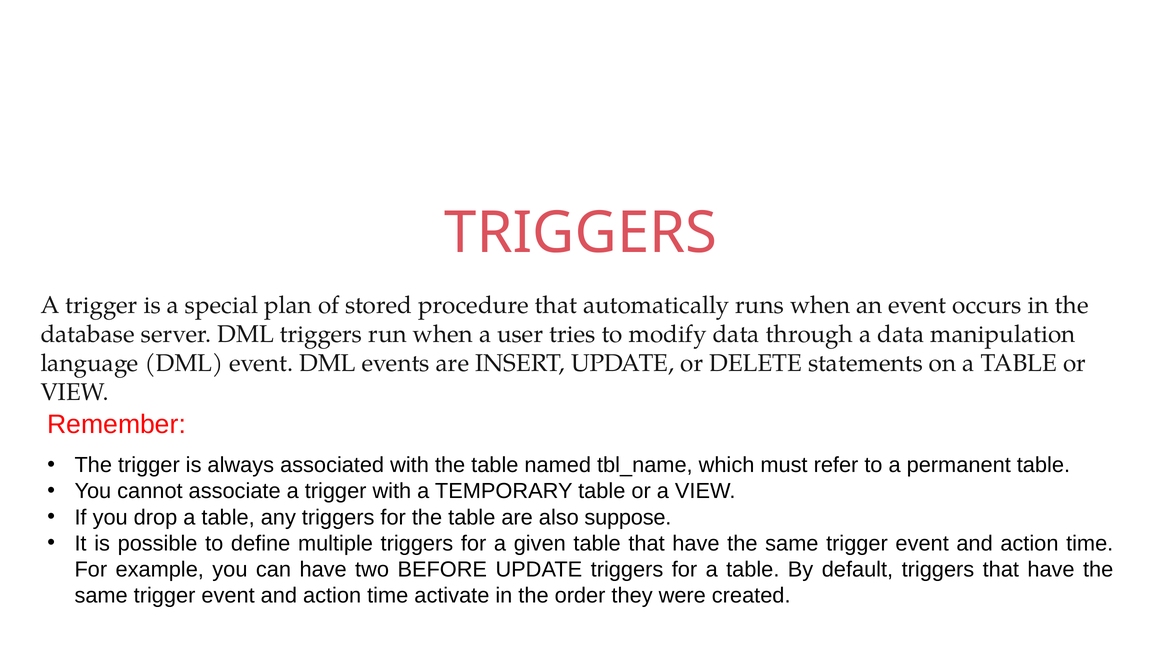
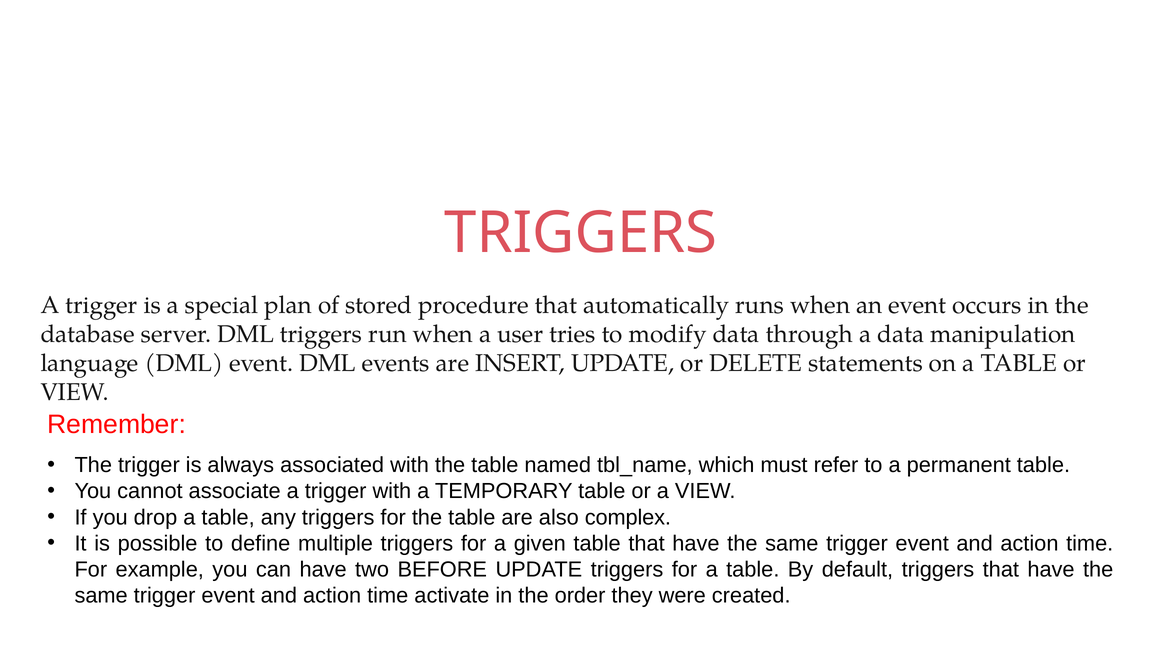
suppose: suppose -> complex
